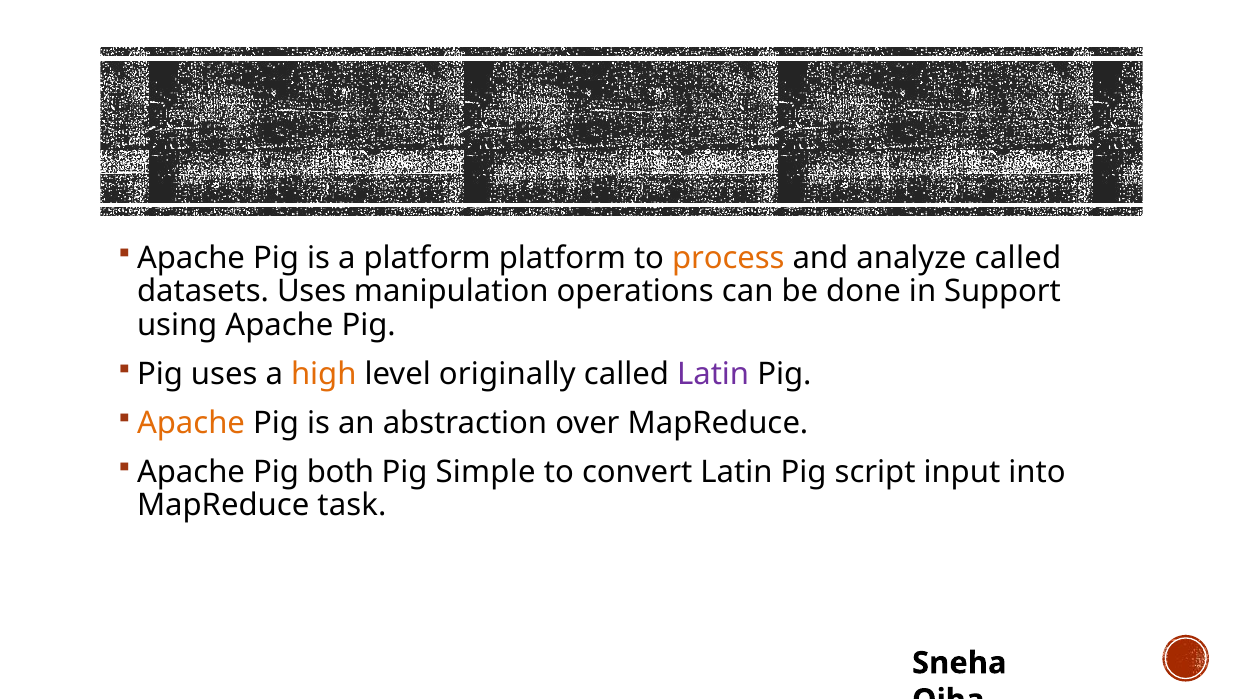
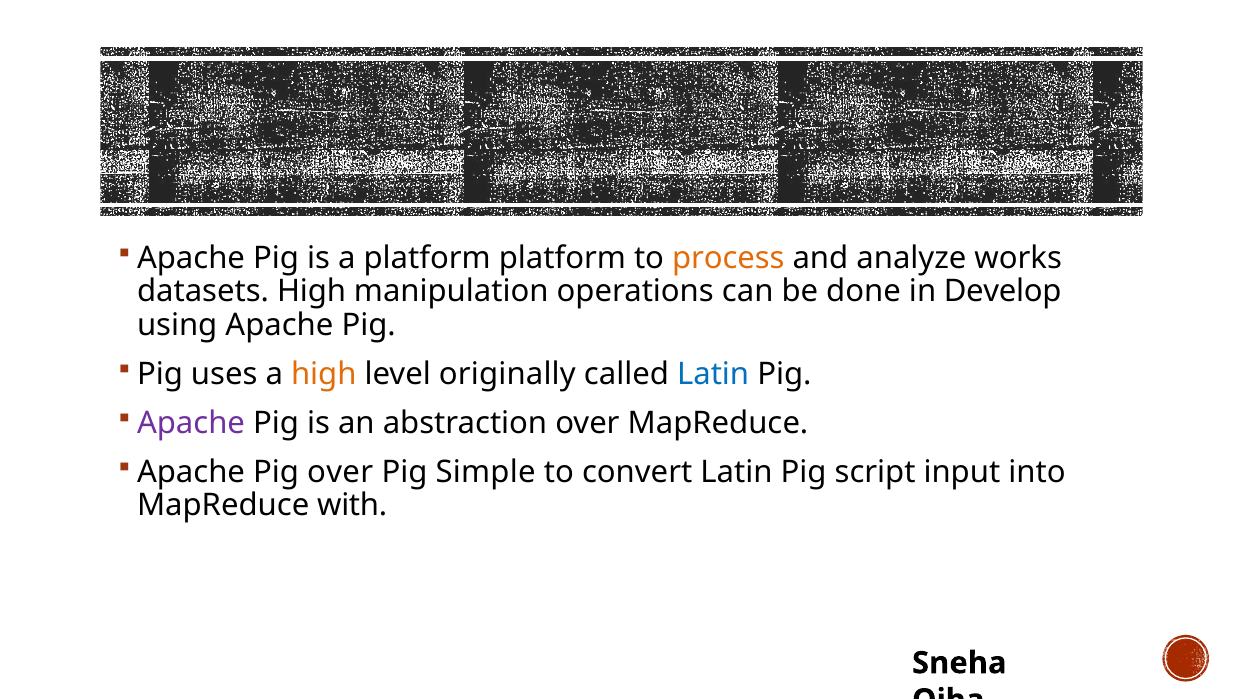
analyze called: called -> works
datasets Uses: Uses -> High
Support: Support -> Develop
Latin at (713, 374) colour: purple -> blue
Apache at (191, 423) colour: orange -> purple
Pig both: both -> over
task: task -> with
